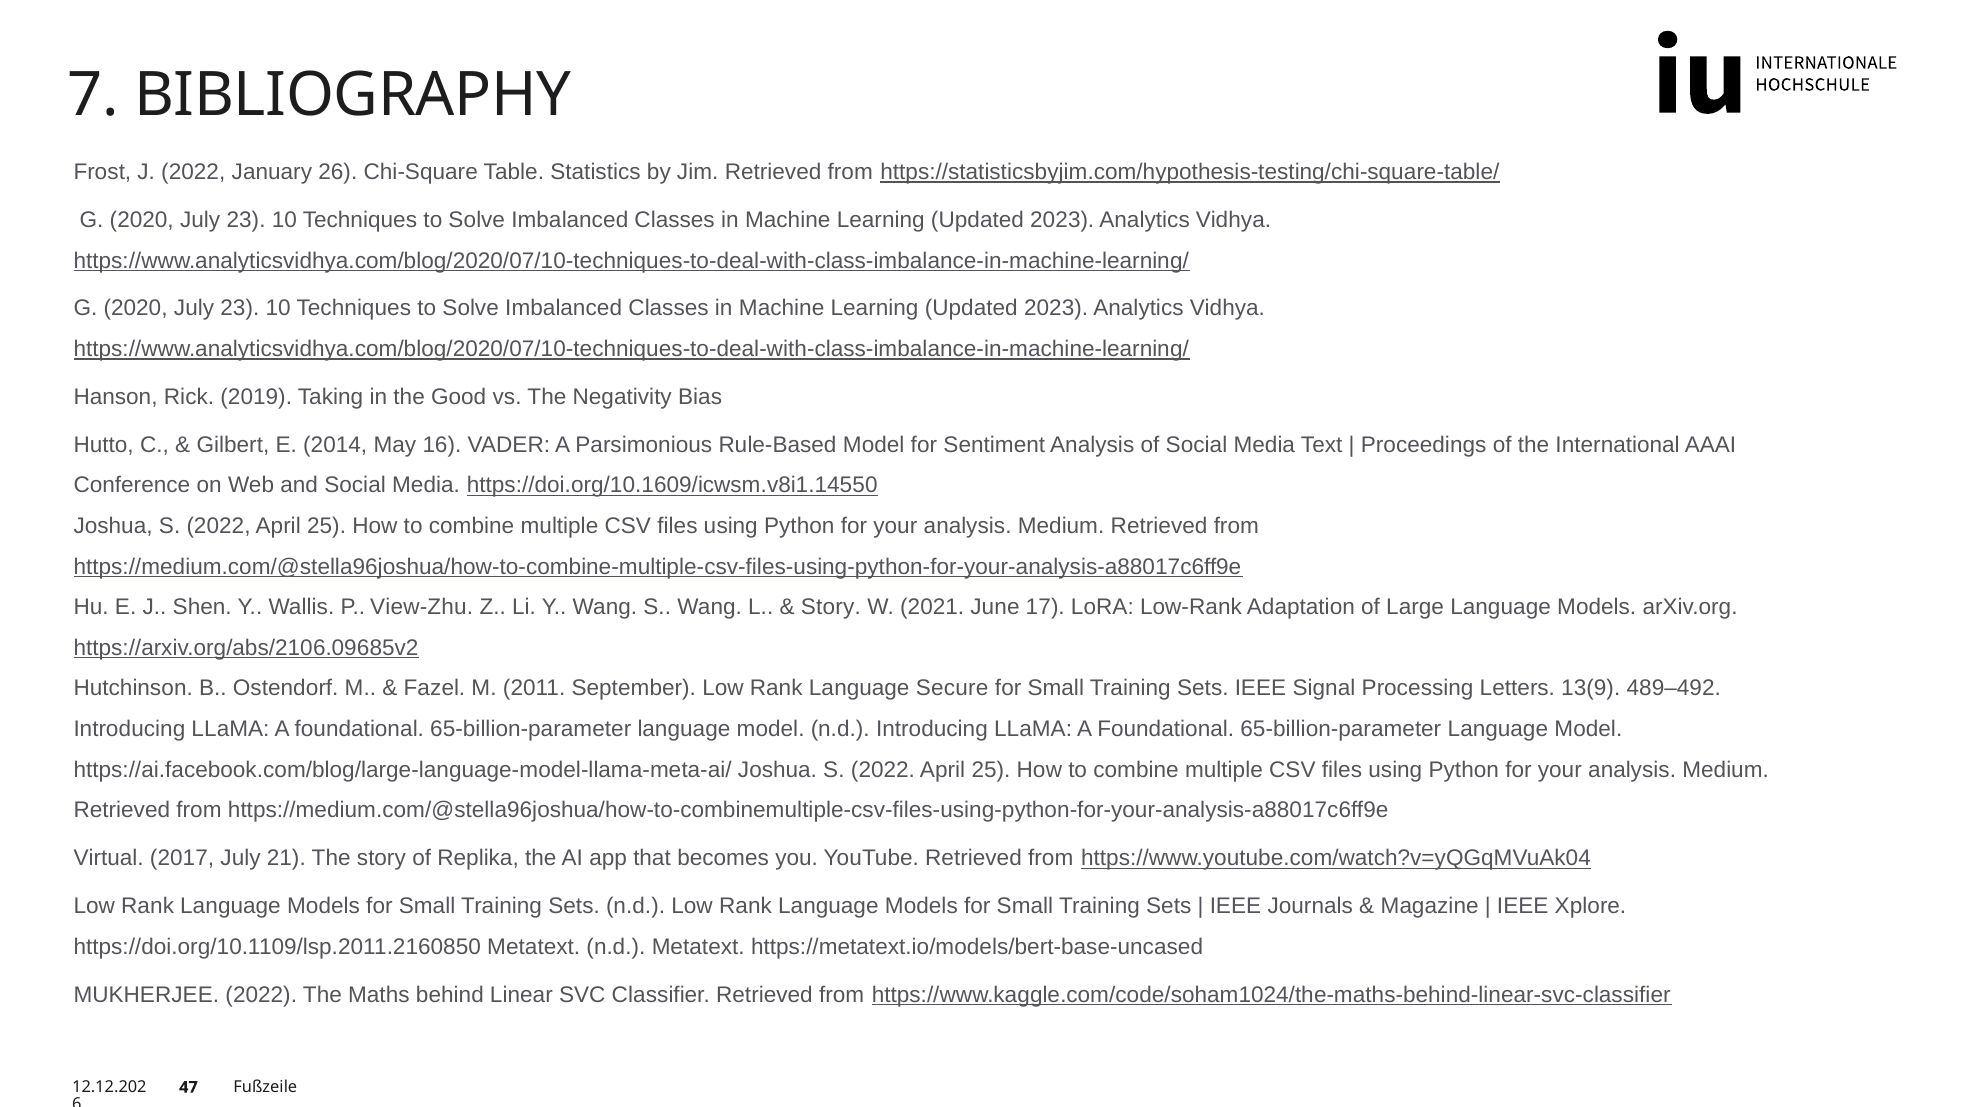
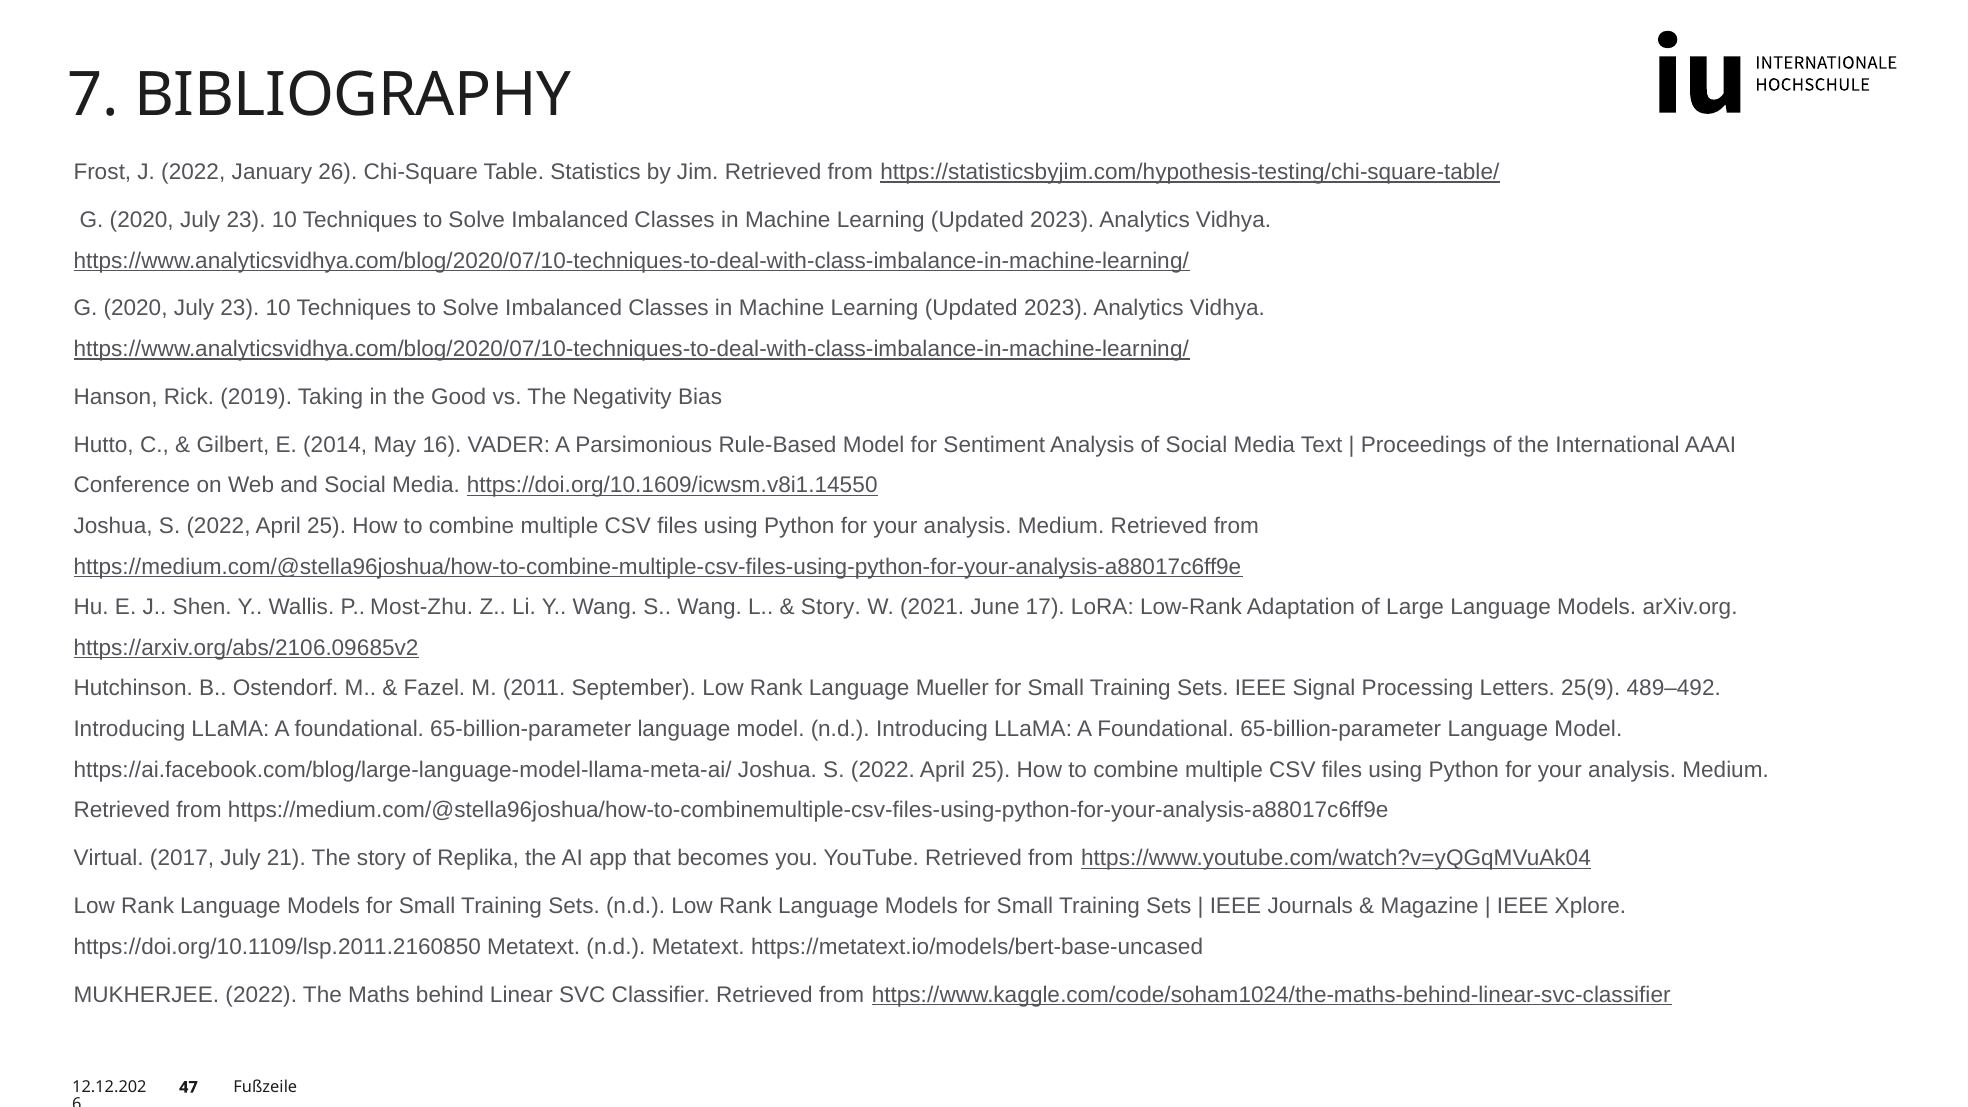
View-Zhu: View-Zhu -> Most-Zhu
Secure: Secure -> Mueller
13(9: 13(9 -> 25(9
